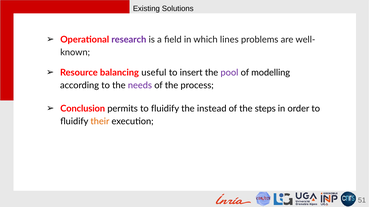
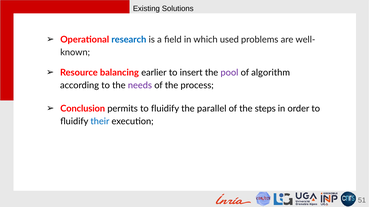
research colour: purple -> blue
lines: lines -> used
useful: useful -> earlier
modelling: modelling -> algorithm
instead: instead -> parallel
their colour: orange -> blue
